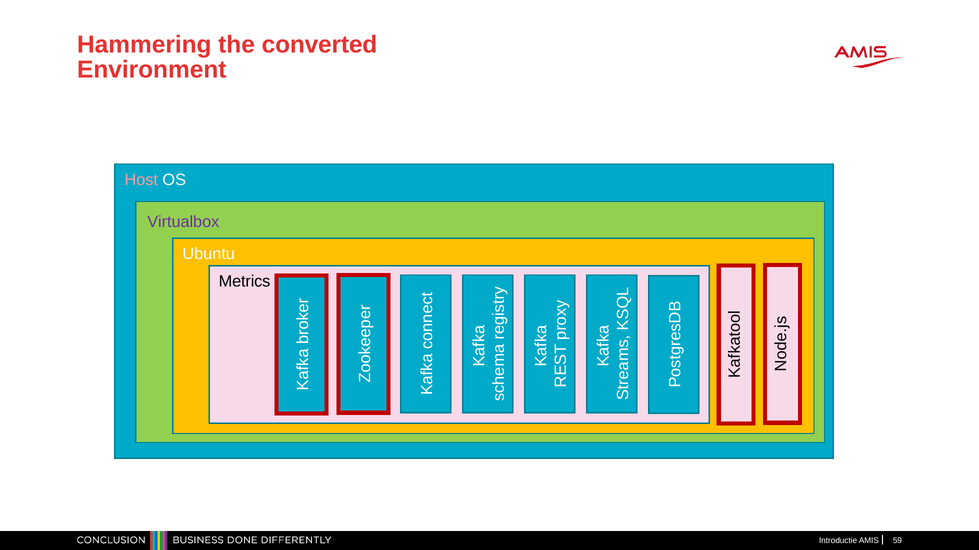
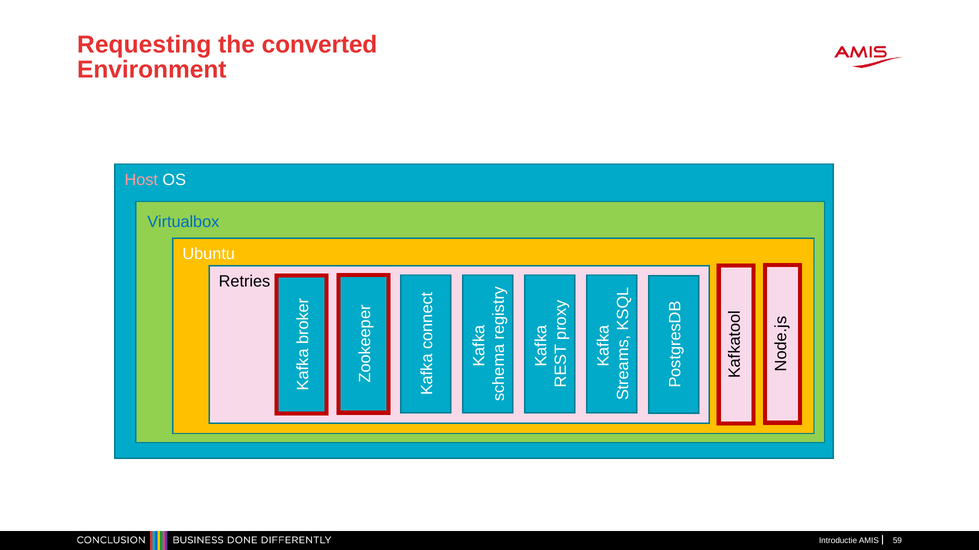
Hammering: Hammering -> Requesting
Virtualbox colour: purple -> blue
Metrics: Metrics -> Retries
